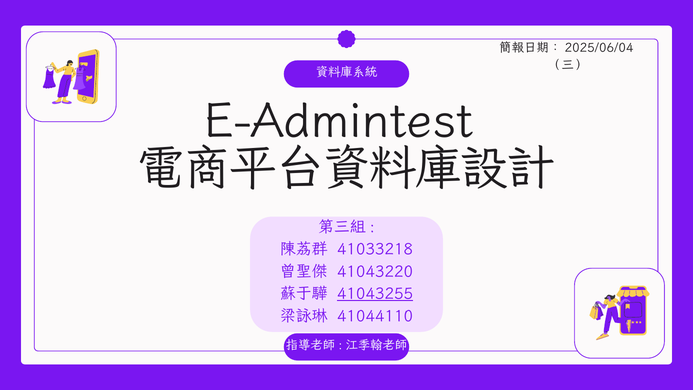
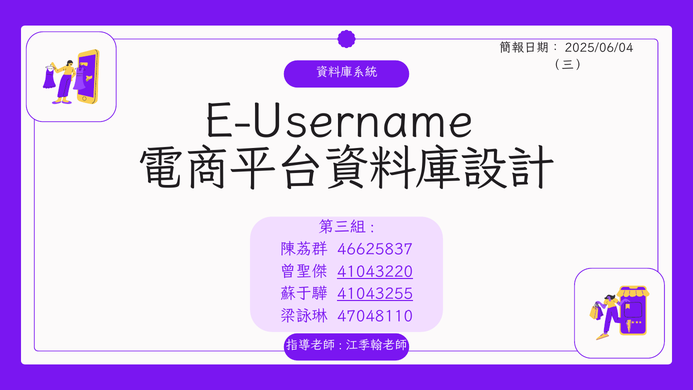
E-Admintest: E-Admintest -> E-Username
41033218: 41033218 -> 46625837
41043220 underline: none -> present
41044110: 41044110 -> 47048110
